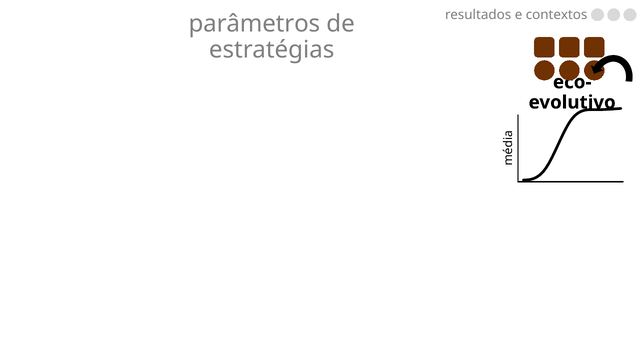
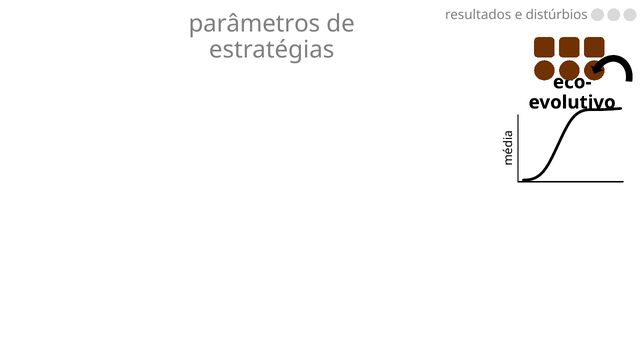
contextos: contextos -> distúrbios
